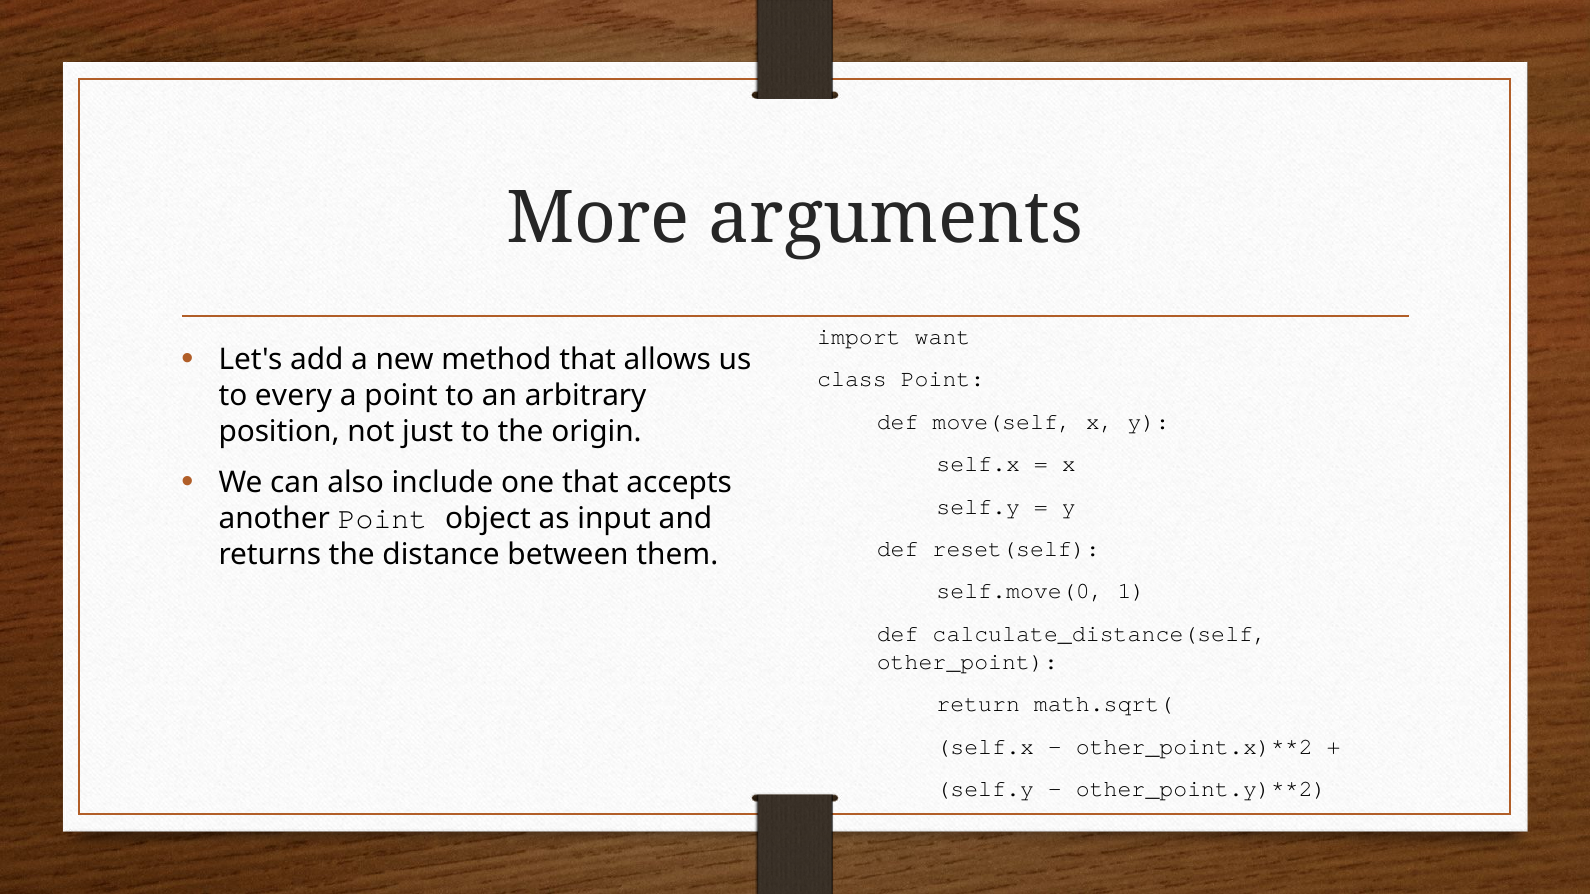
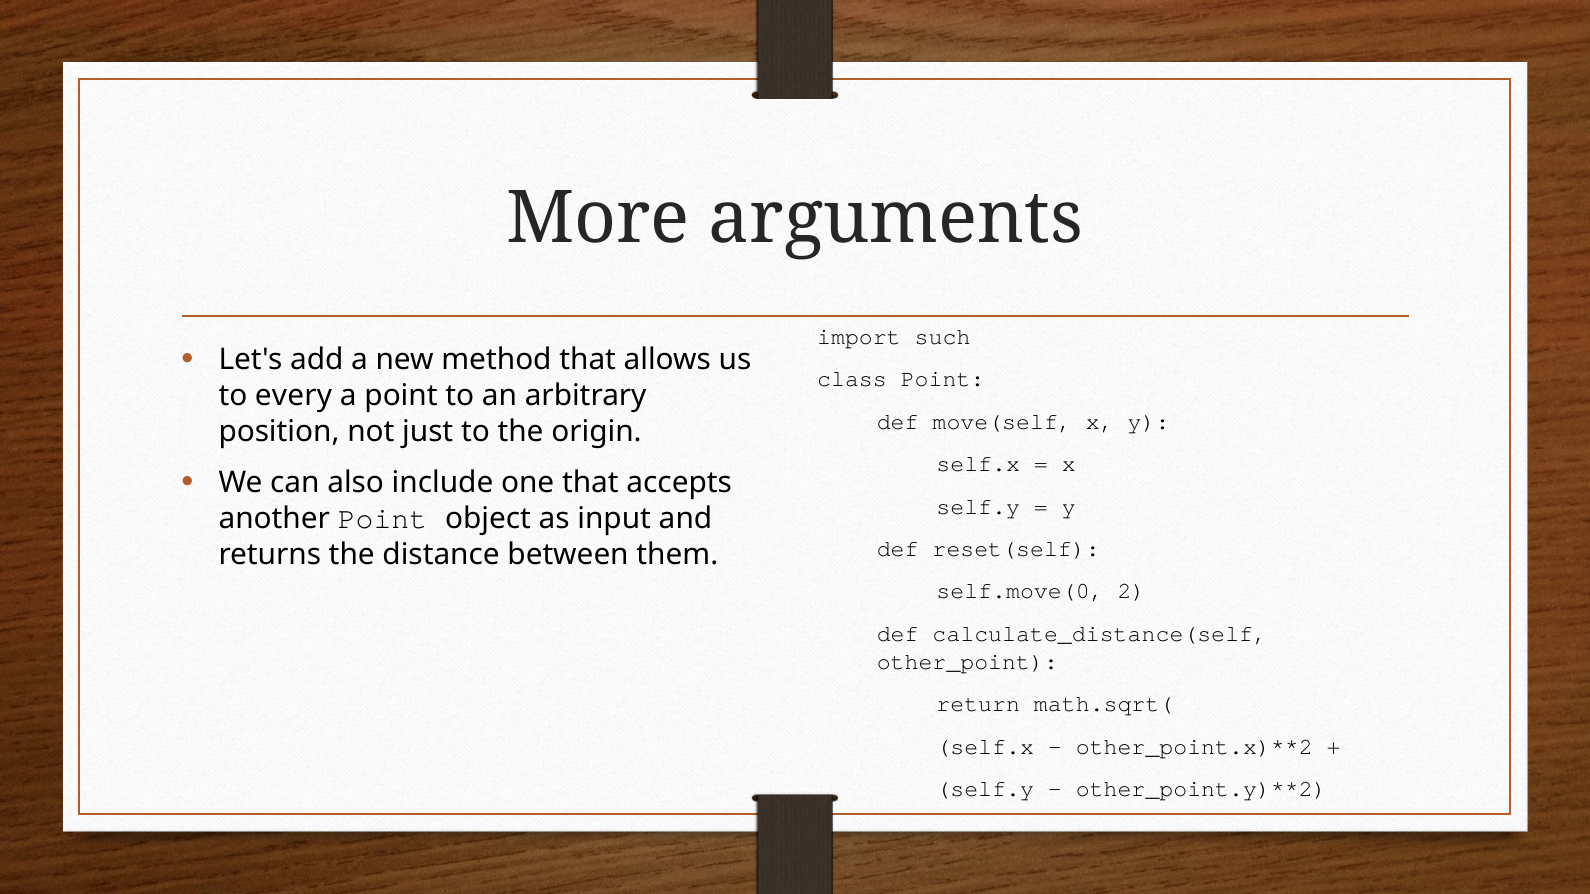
want: want -> such
1: 1 -> 2
